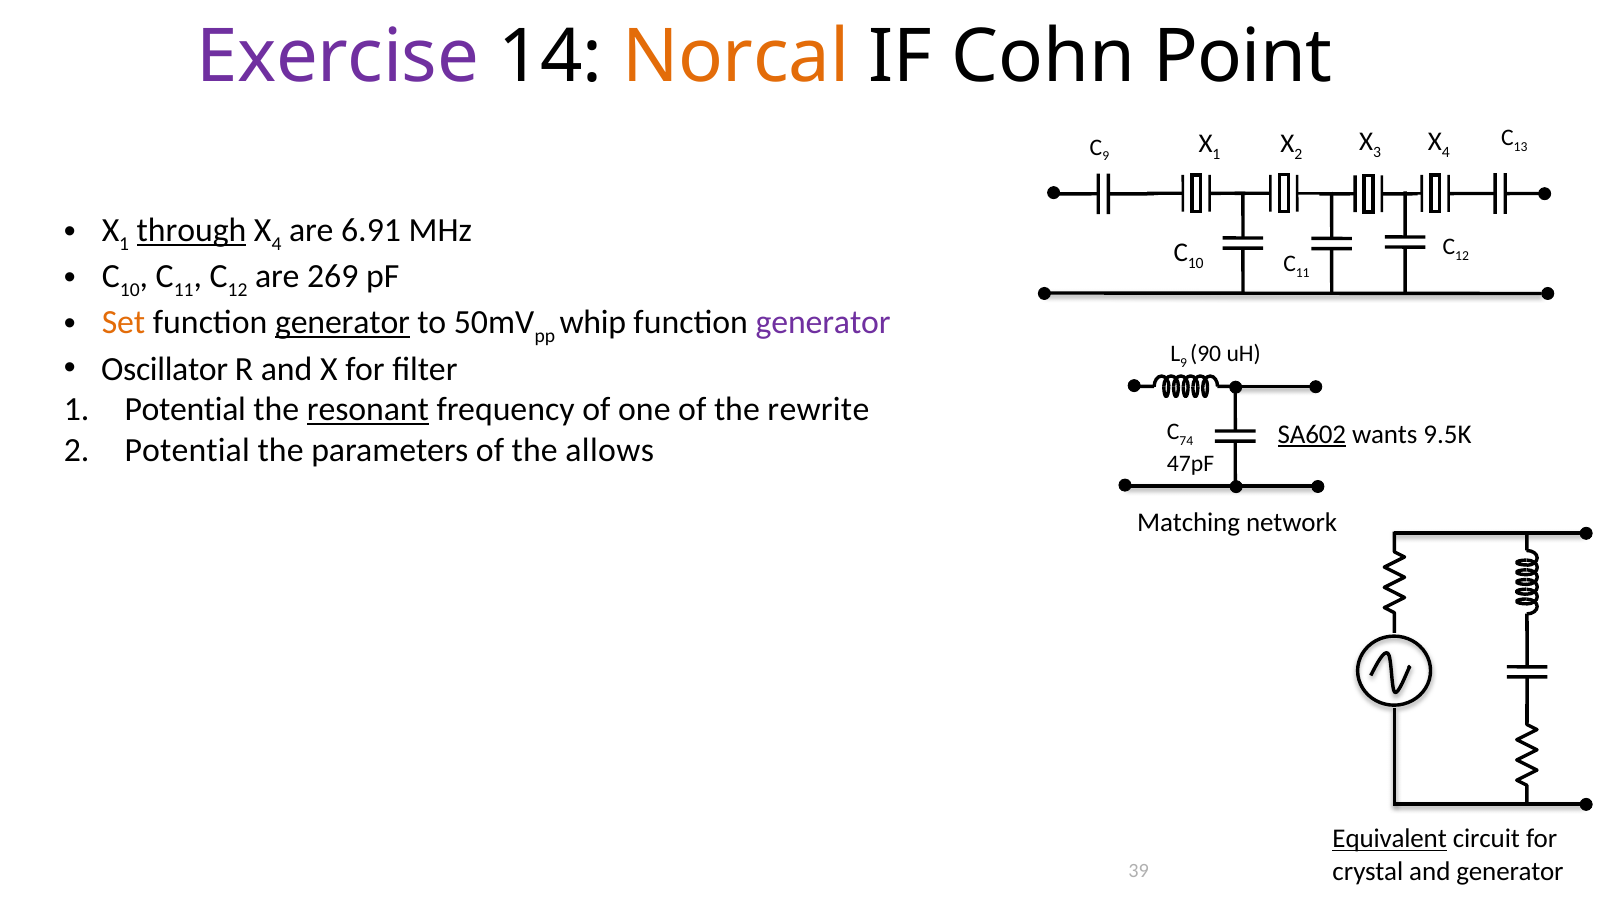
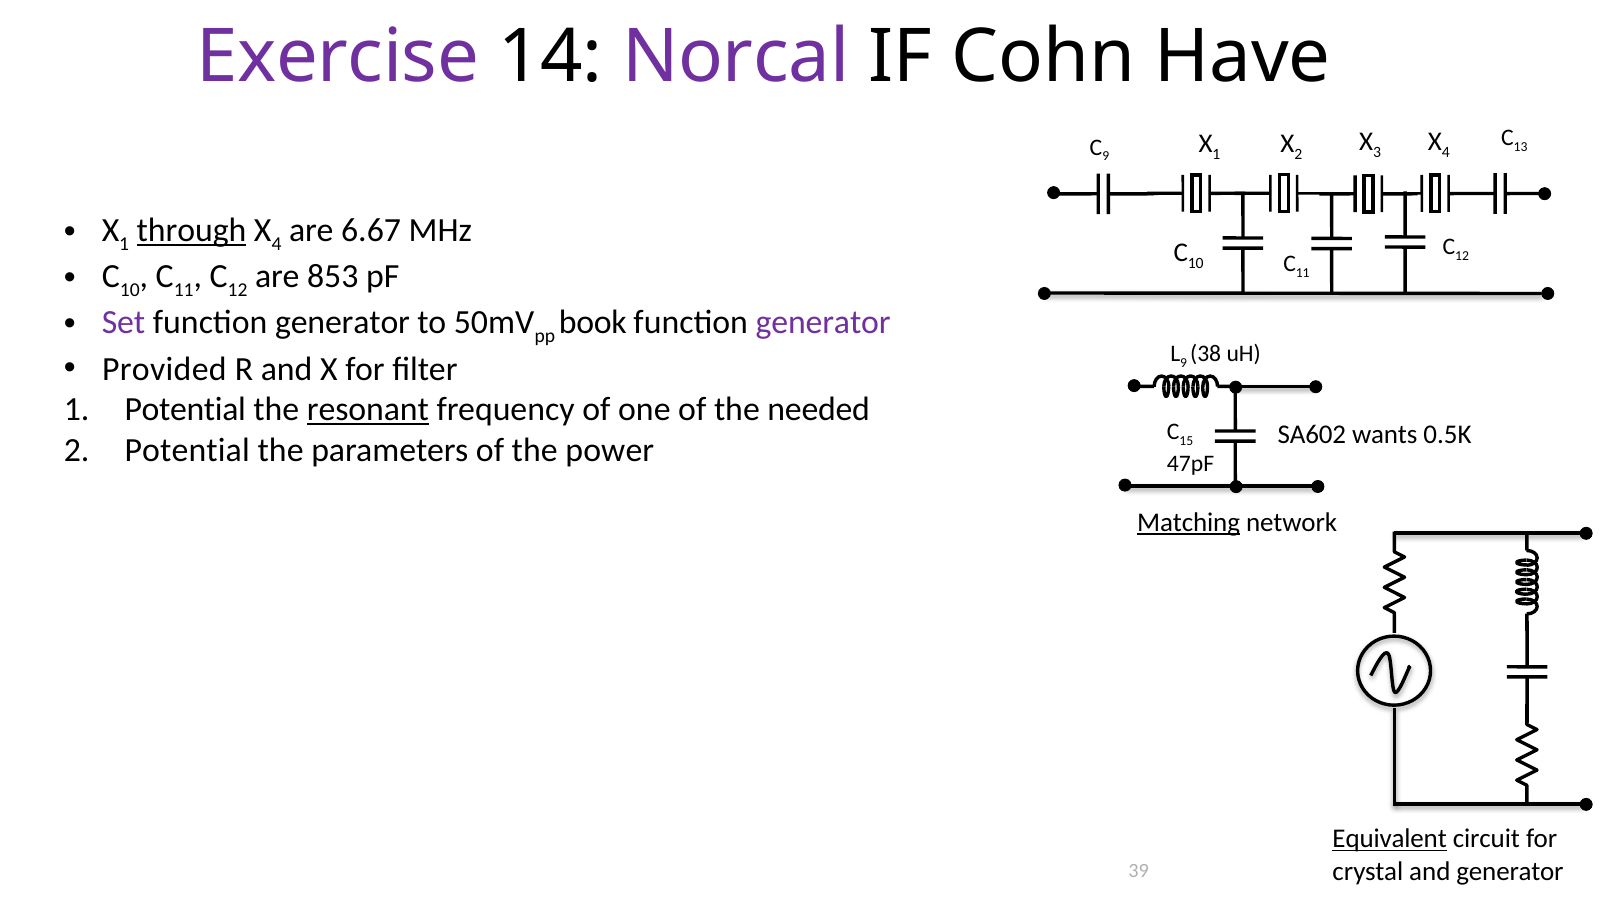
Norcal colour: orange -> purple
Point: Point -> Have
6.91: 6.91 -> 6.67
269: 269 -> 853
Set colour: orange -> purple
generator at (343, 323) underline: present -> none
whip: whip -> book
90: 90 -> 38
Oscillator: Oscillator -> Provided
rewrite: rewrite -> needed
74: 74 -> 15
SA602 underline: present -> none
9.5K: 9.5K -> 0.5K
allows: allows -> power
Matching underline: none -> present
